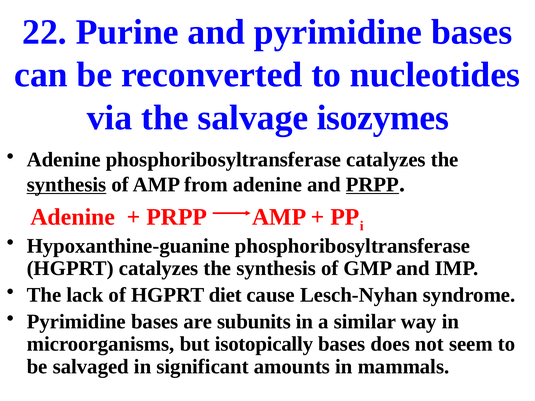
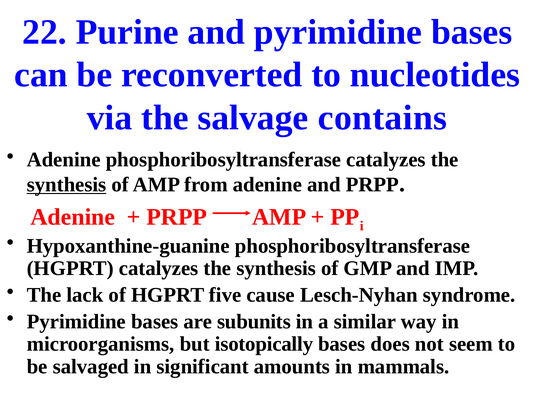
isozymes: isozymes -> contains
PRPP at (372, 185) underline: present -> none
diet: diet -> five
